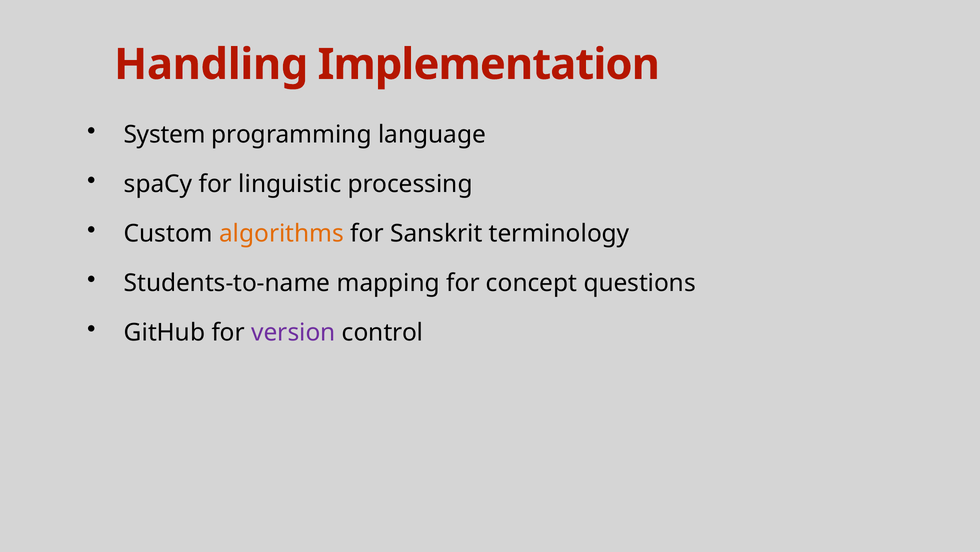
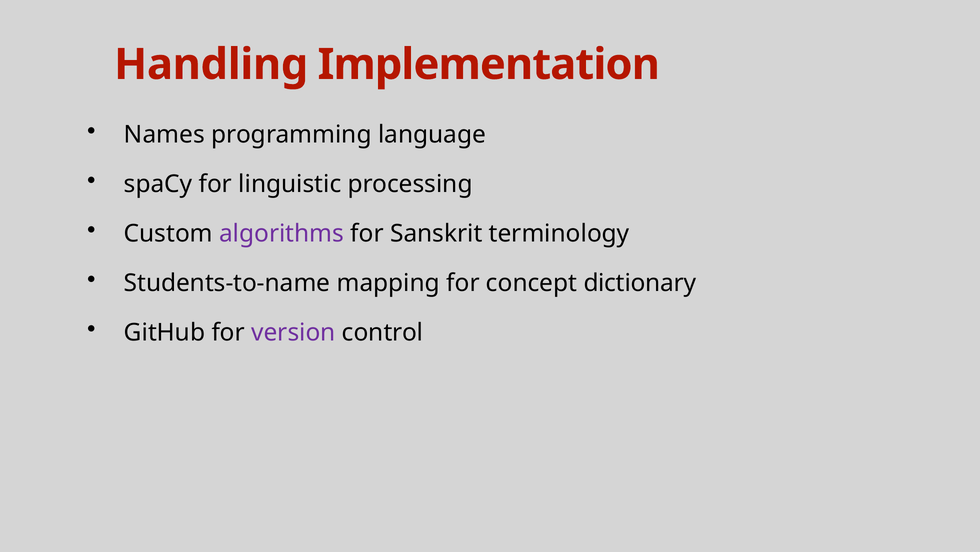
System: System -> Names
algorithms colour: orange -> purple
questions: questions -> dictionary
